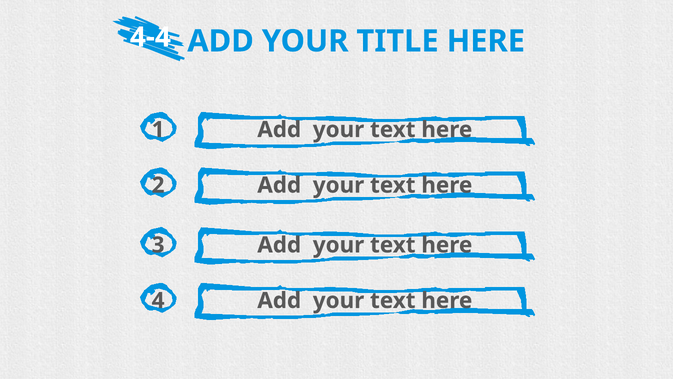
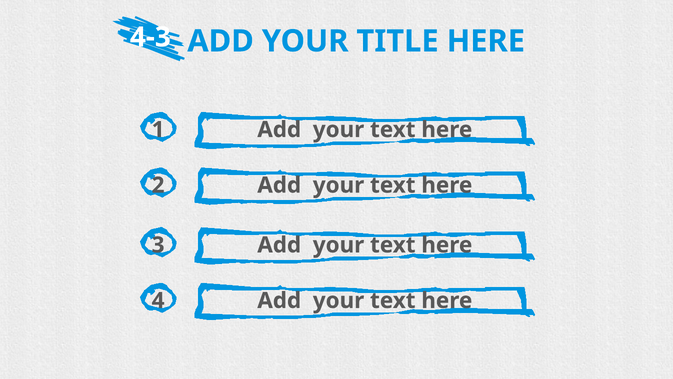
4-4: 4-4 -> 4-3
